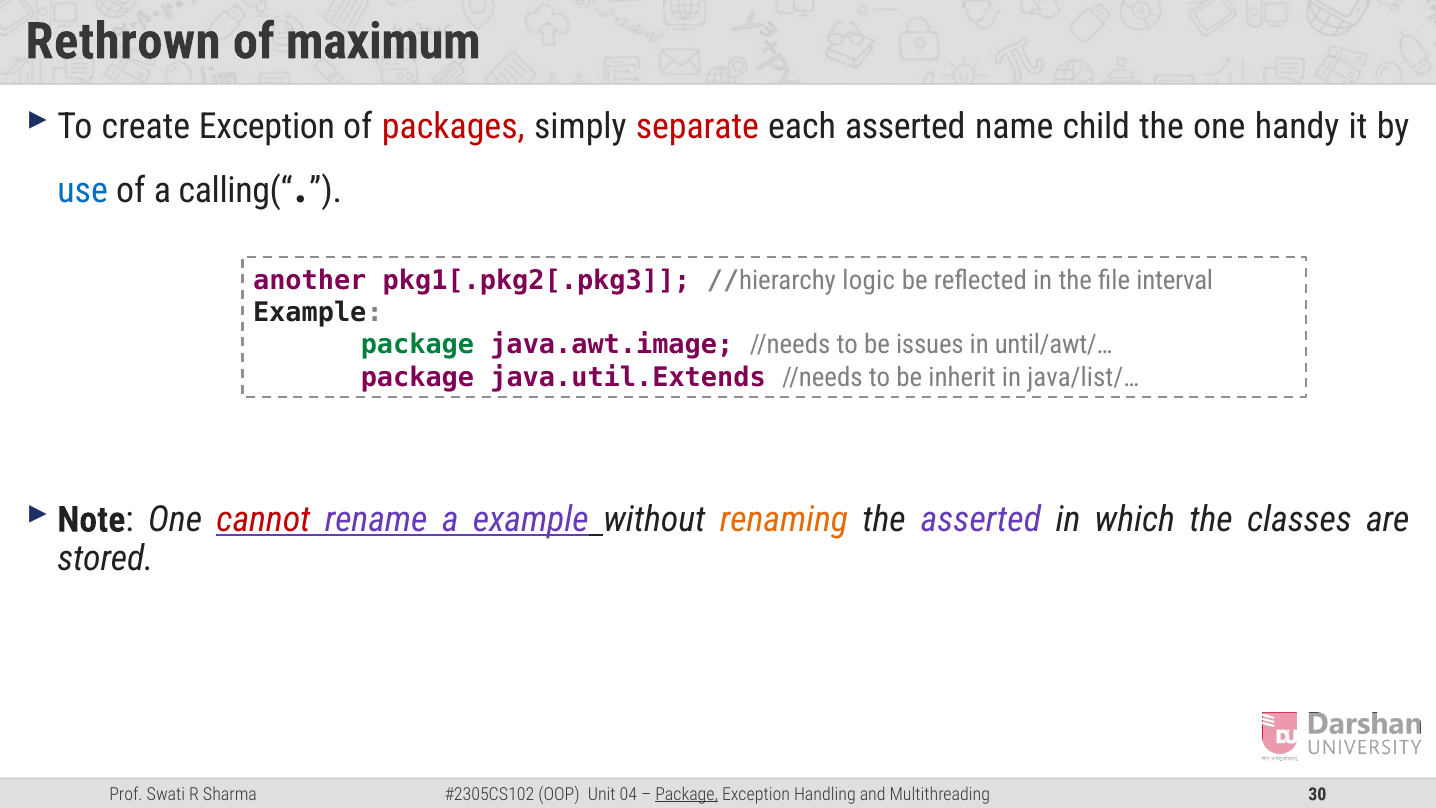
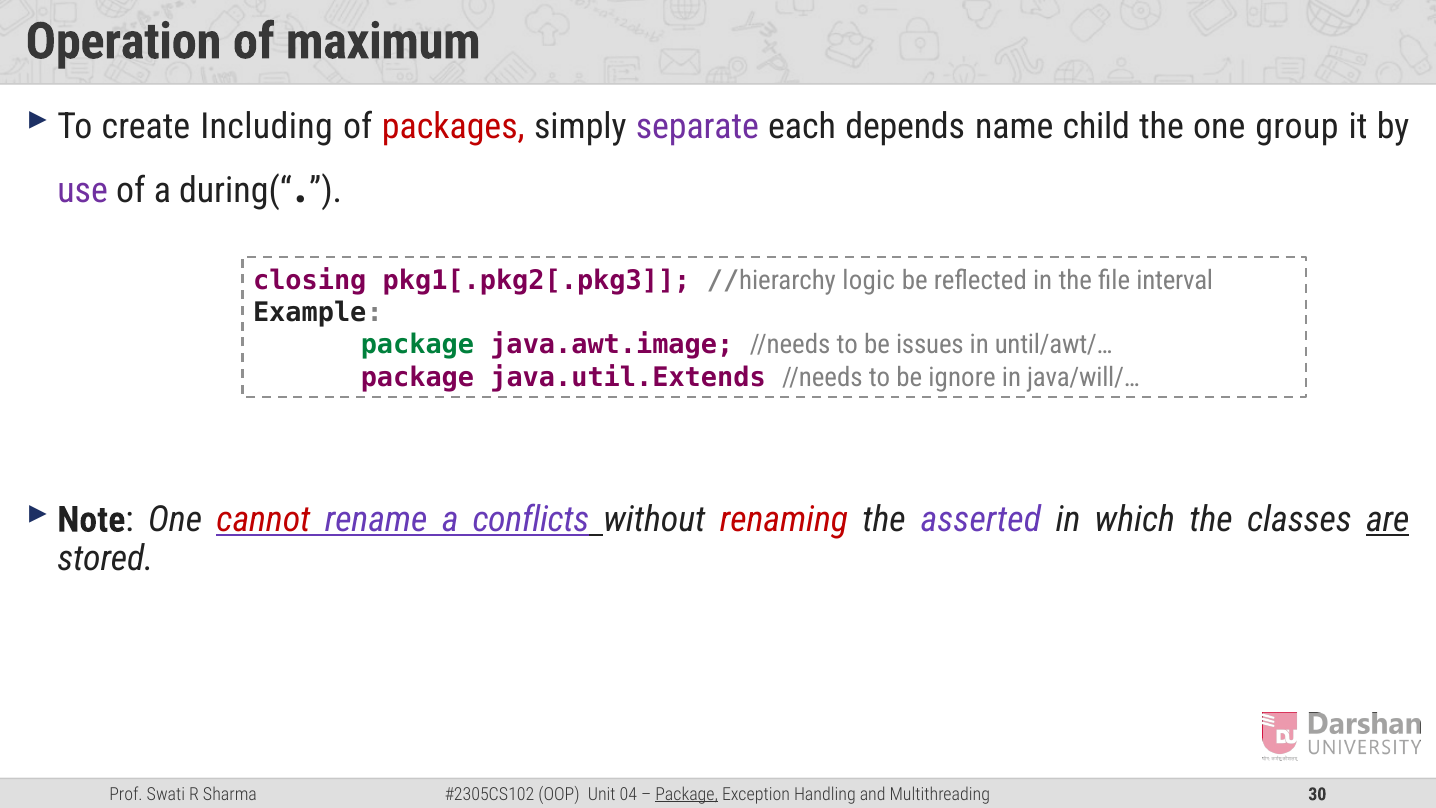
Rethrown: Rethrown -> Operation
create Exception: Exception -> Including
separate colour: red -> purple
each asserted: asserted -> depends
handy: handy -> group
use colour: blue -> purple
calling(“: calling(“ -> during(“
another: another -> closing
inherit: inherit -> ignore
java/list/…: java/list/… -> java/will/…
a example: example -> conflicts
renaming colour: orange -> red
are underline: none -> present
